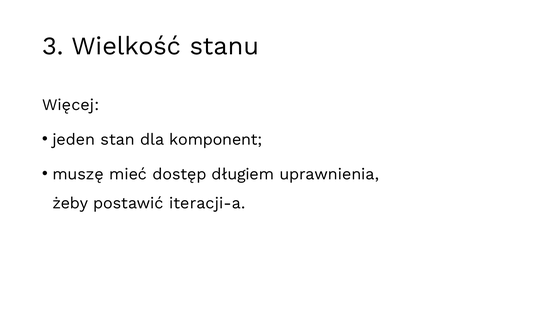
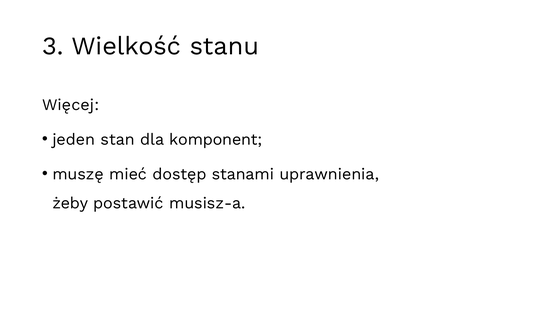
długiem: długiem -> stanami
iteracji-a: iteracji-a -> musisz-a
